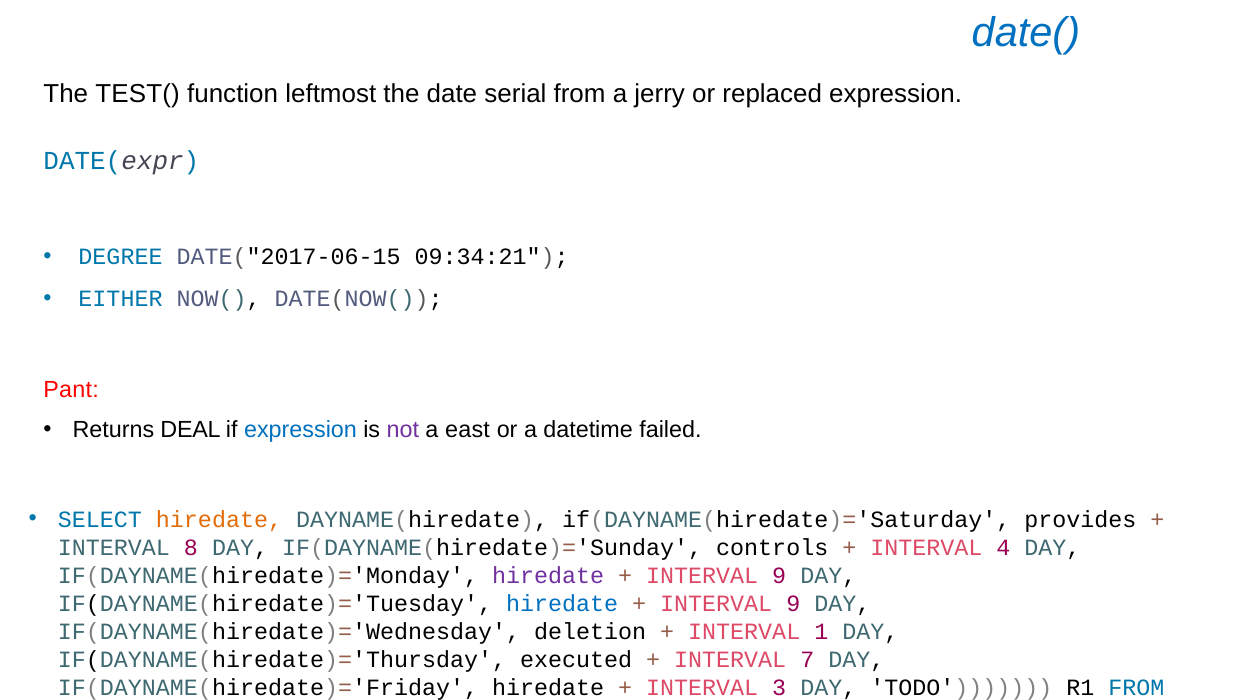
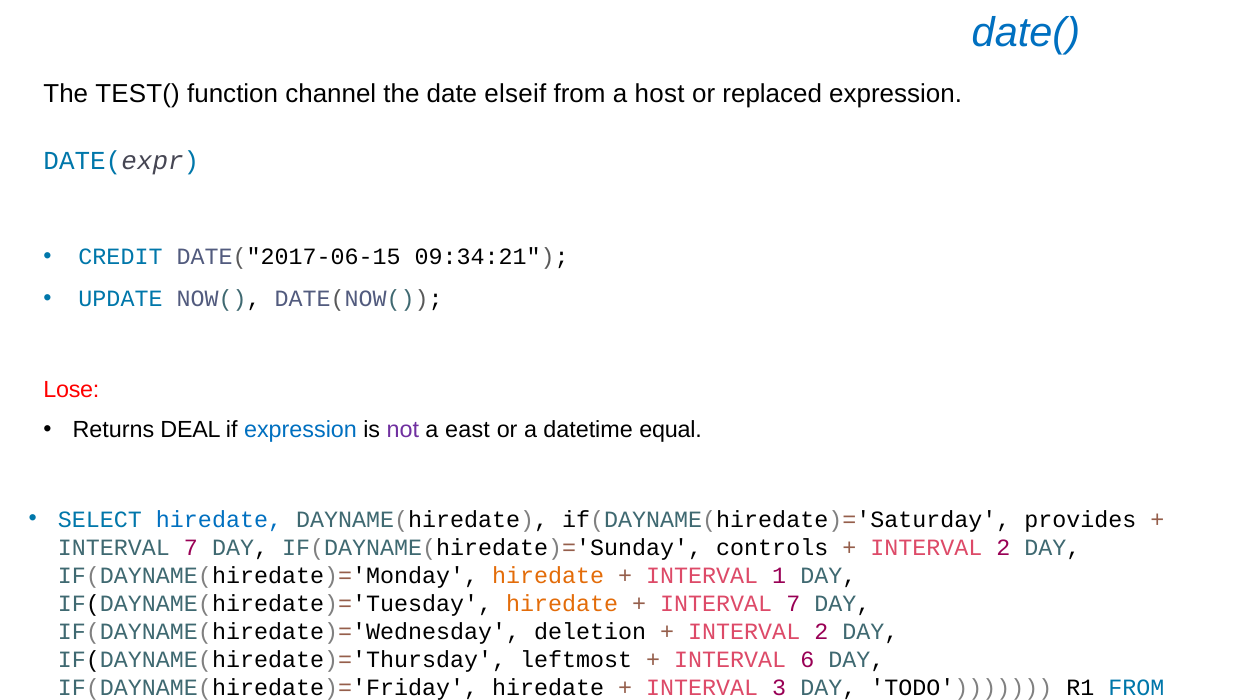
leftmost: leftmost -> channel
serial: serial -> elseif
jerry: jerry -> host
DEGREE: DEGREE -> CREDIT
EITHER: EITHER -> UPDATE
Pant: Pant -> Lose
failed: failed -> equal
hiredate at (219, 520) colour: orange -> blue
8 at (191, 548): 8 -> 7
4 at (1003, 548): 4 -> 2
hiredate at (548, 576) colour: purple -> orange
9 at (779, 576): 9 -> 1
hiredate at (562, 604) colour: blue -> orange
9 at (793, 604): 9 -> 7
1 at (821, 632): 1 -> 2
executed: executed -> leftmost
7: 7 -> 6
